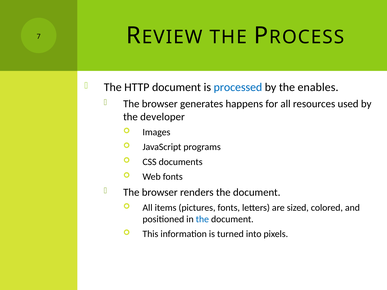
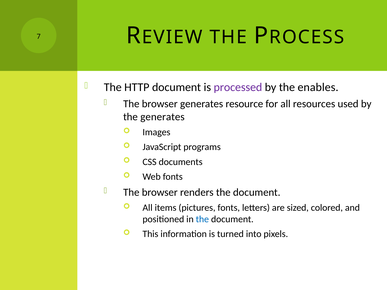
processed colour: blue -> purple
happens: happens -> resource
the developer: developer -> generates
